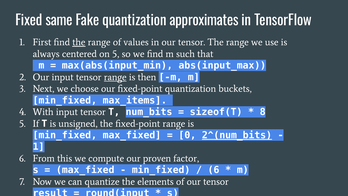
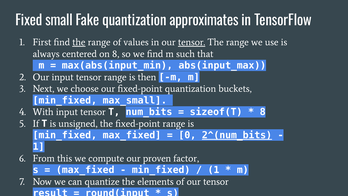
same: same -> small
tensor at (192, 42) underline: none -> present
on 5: 5 -> 8
range at (115, 77) underline: present -> none
max_items: max_items -> max_small
6 at (214, 170): 6 -> 1
